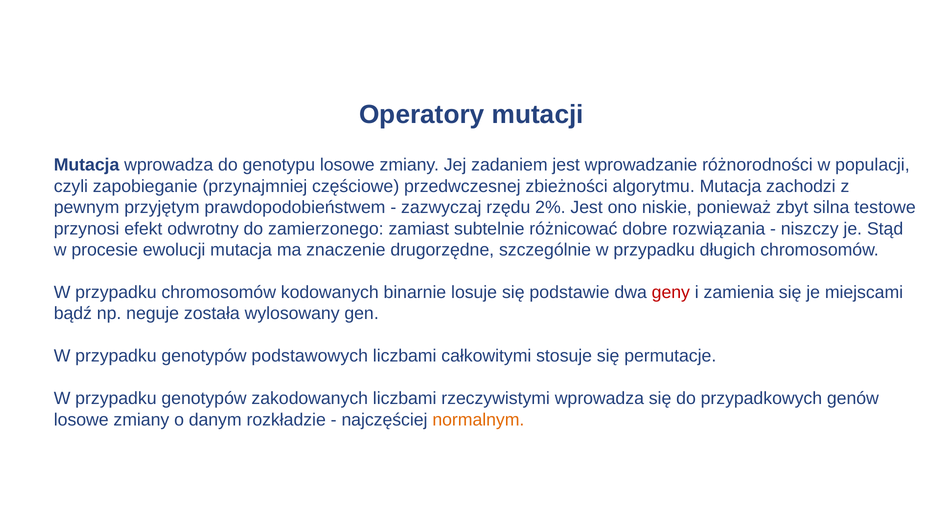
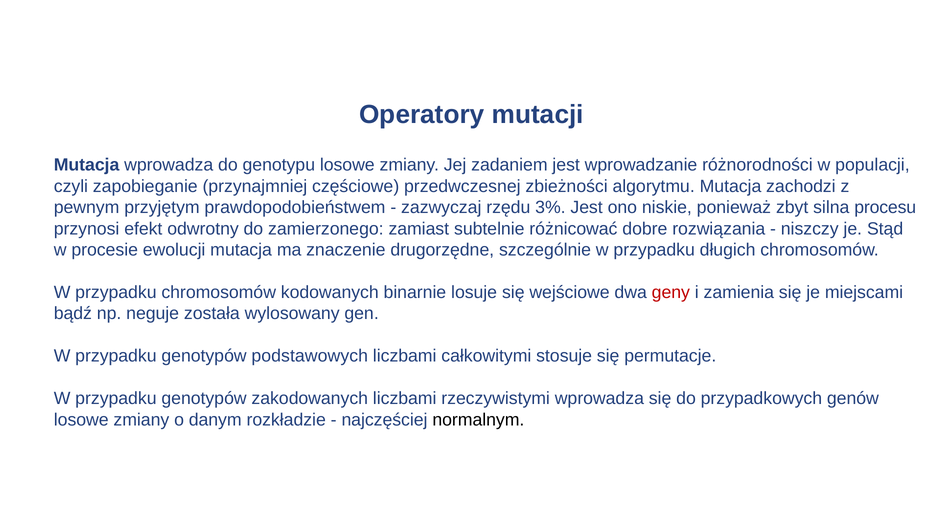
2%: 2% -> 3%
testowe: testowe -> procesu
podstawie: podstawie -> wejściowe
normalnym colour: orange -> black
